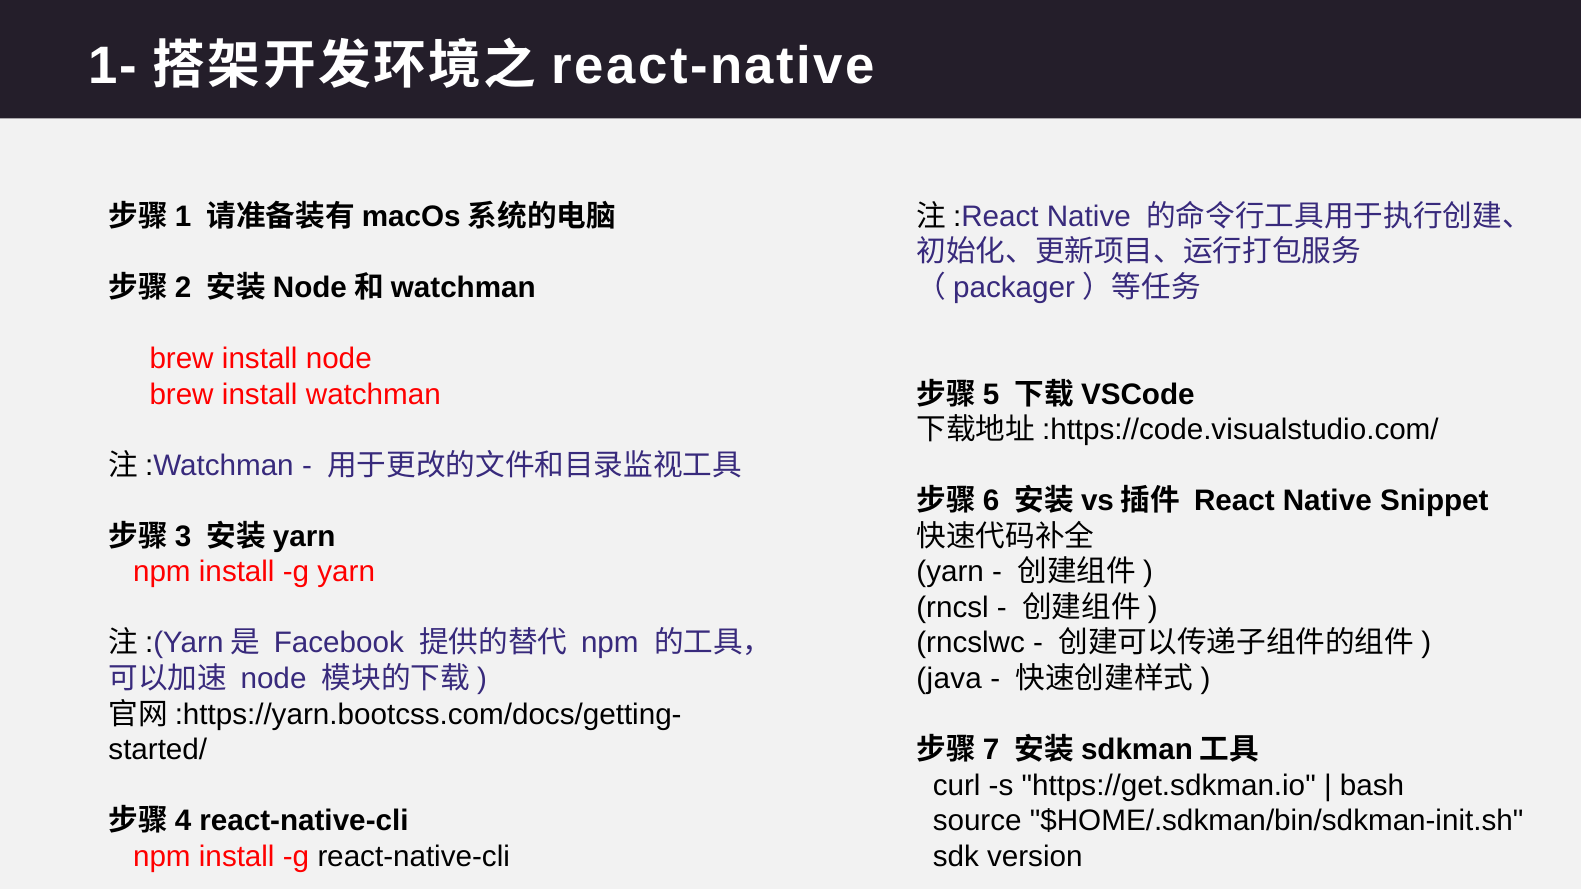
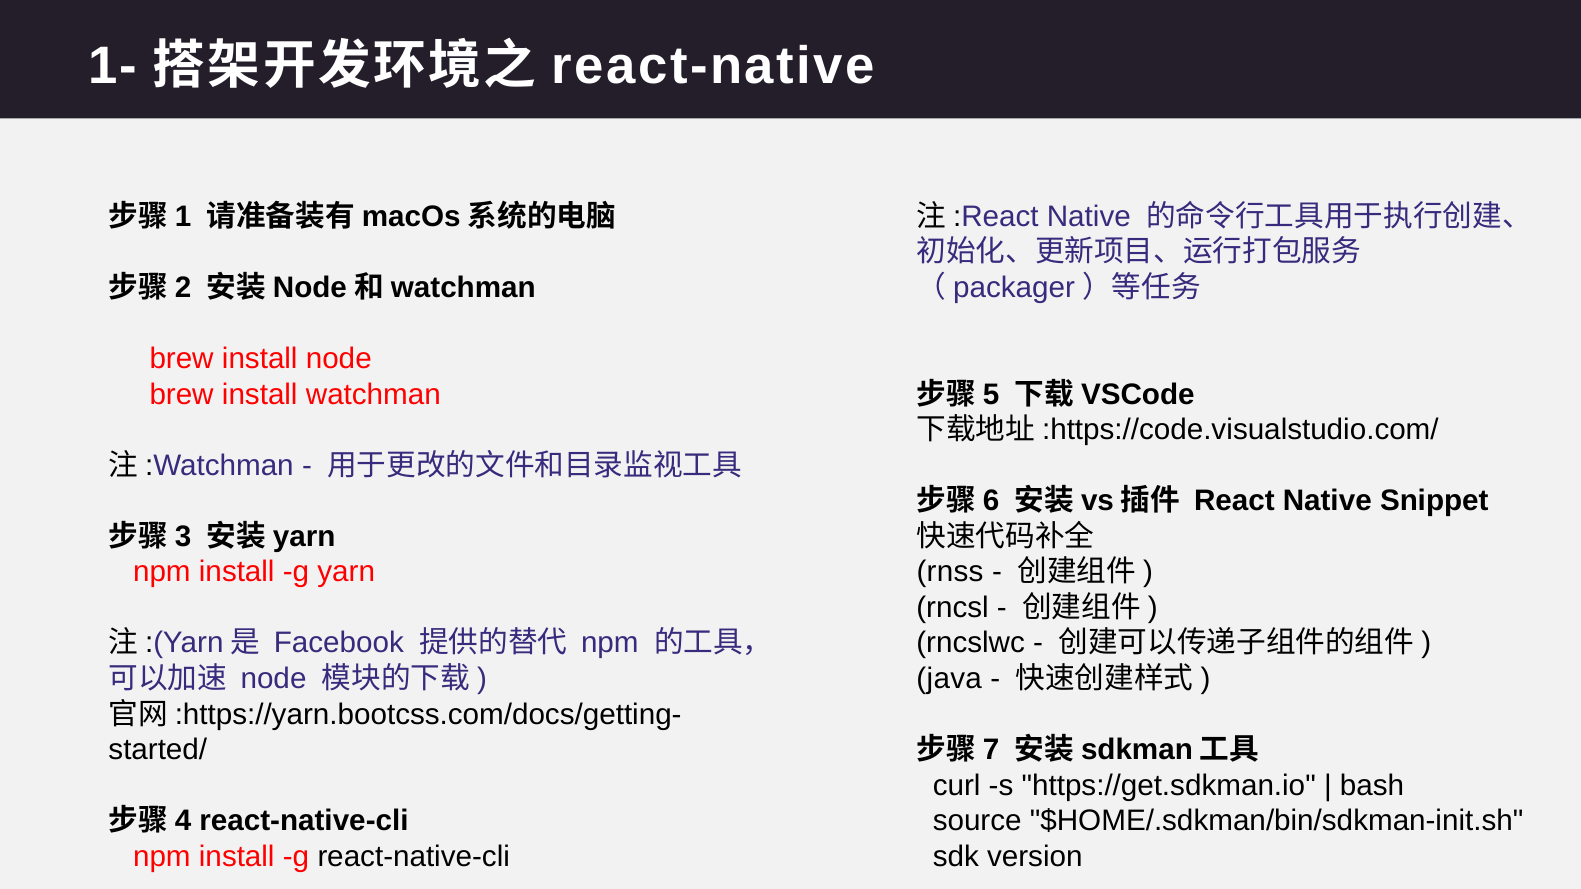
yarn at (950, 572): yarn -> rnss
